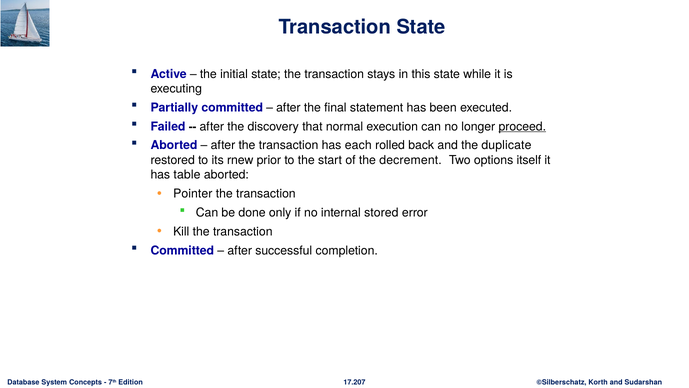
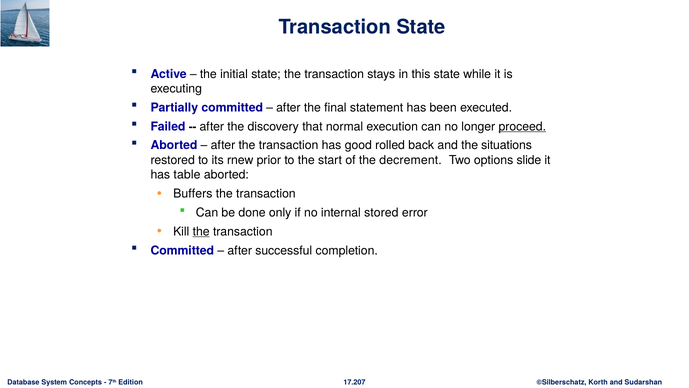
each: each -> good
duplicate: duplicate -> situations
itself: itself -> slide
Pointer: Pointer -> Buffers
the at (201, 231) underline: none -> present
